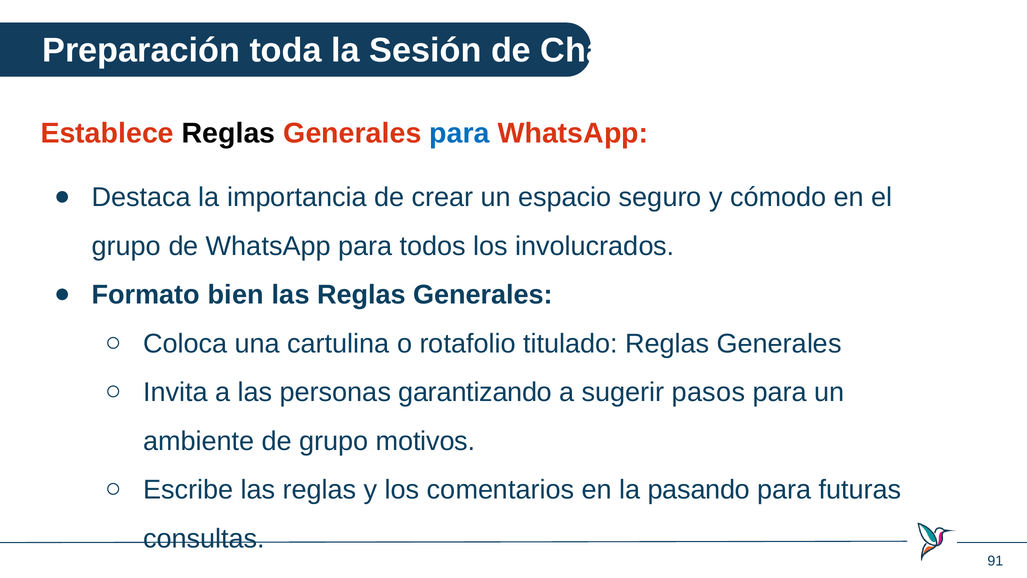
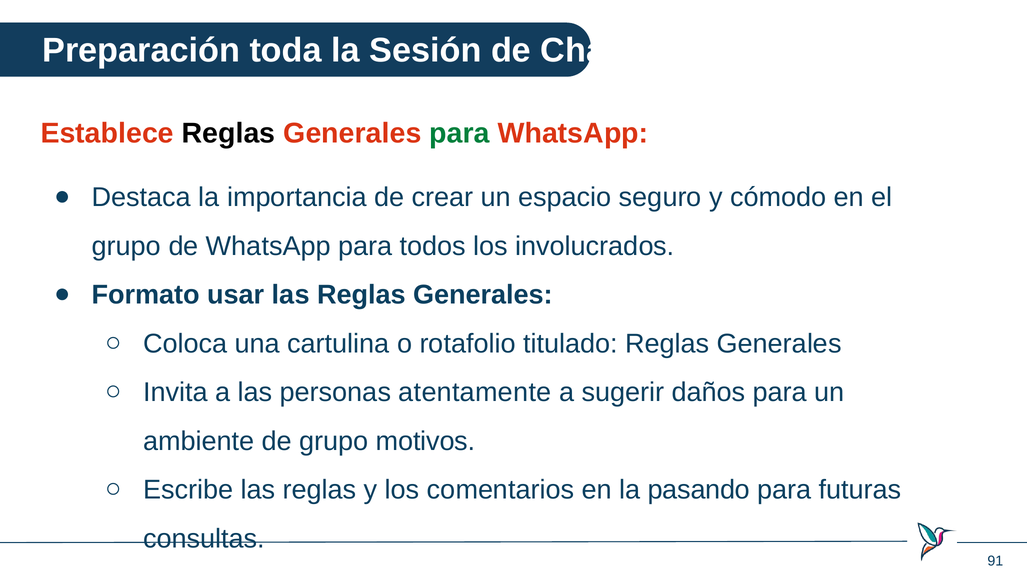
para at (460, 133) colour: blue -> green
bien: bien -> usar
garantizando: garantizando -> atentamente
pasos: pasos -> daños
